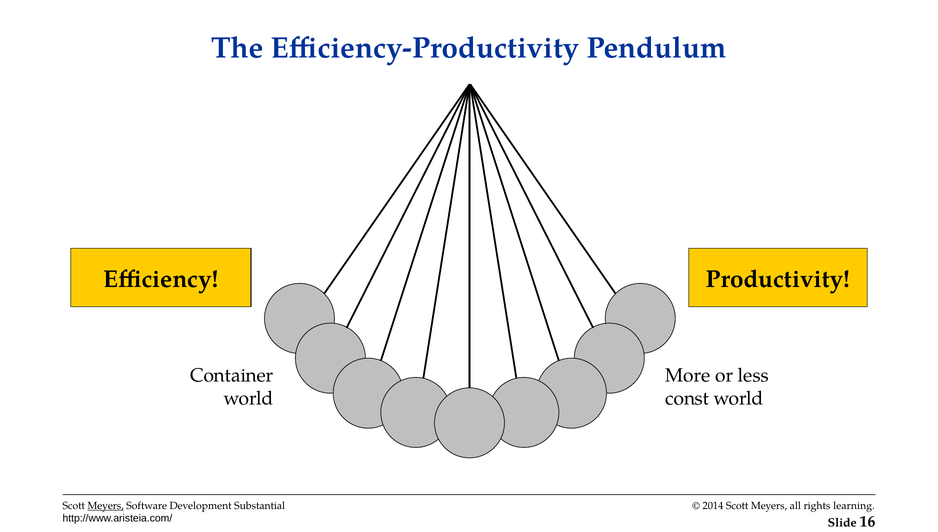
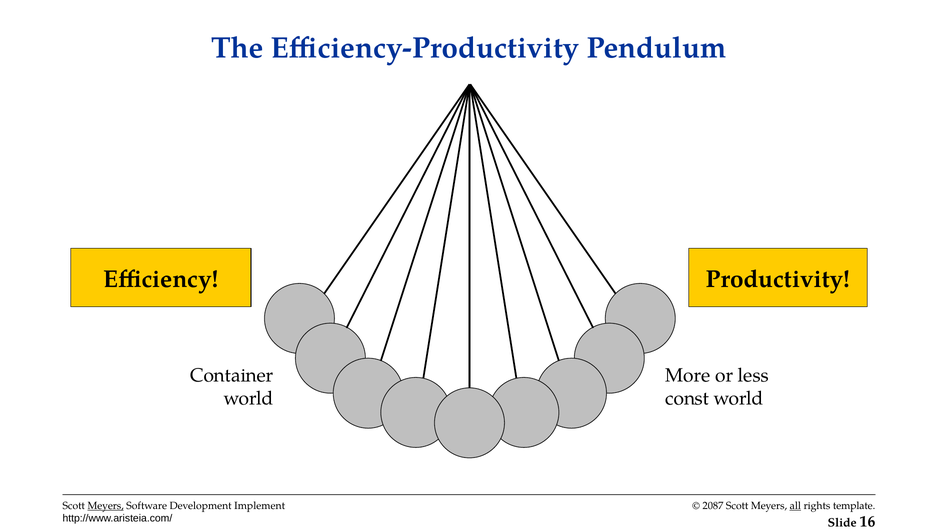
Substantial: Substantial -> Implement
2014: 2014 -> 2087
all underline: none -> present
learning: learning -> template
